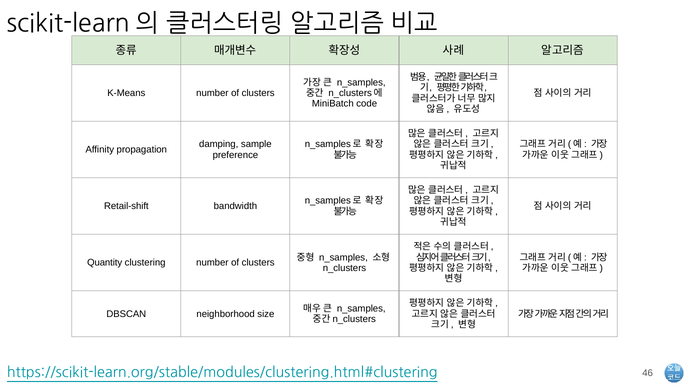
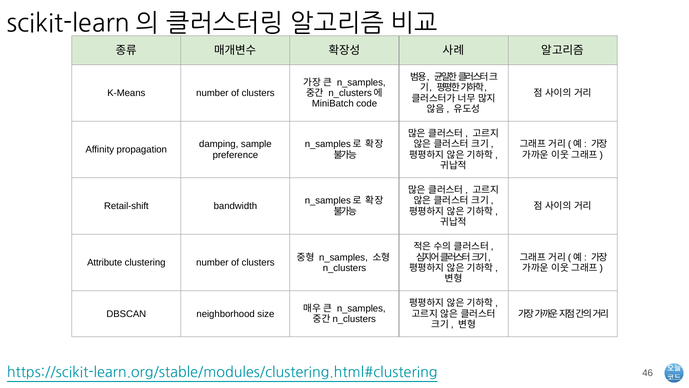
Quantity: Quantity -> Attribute
